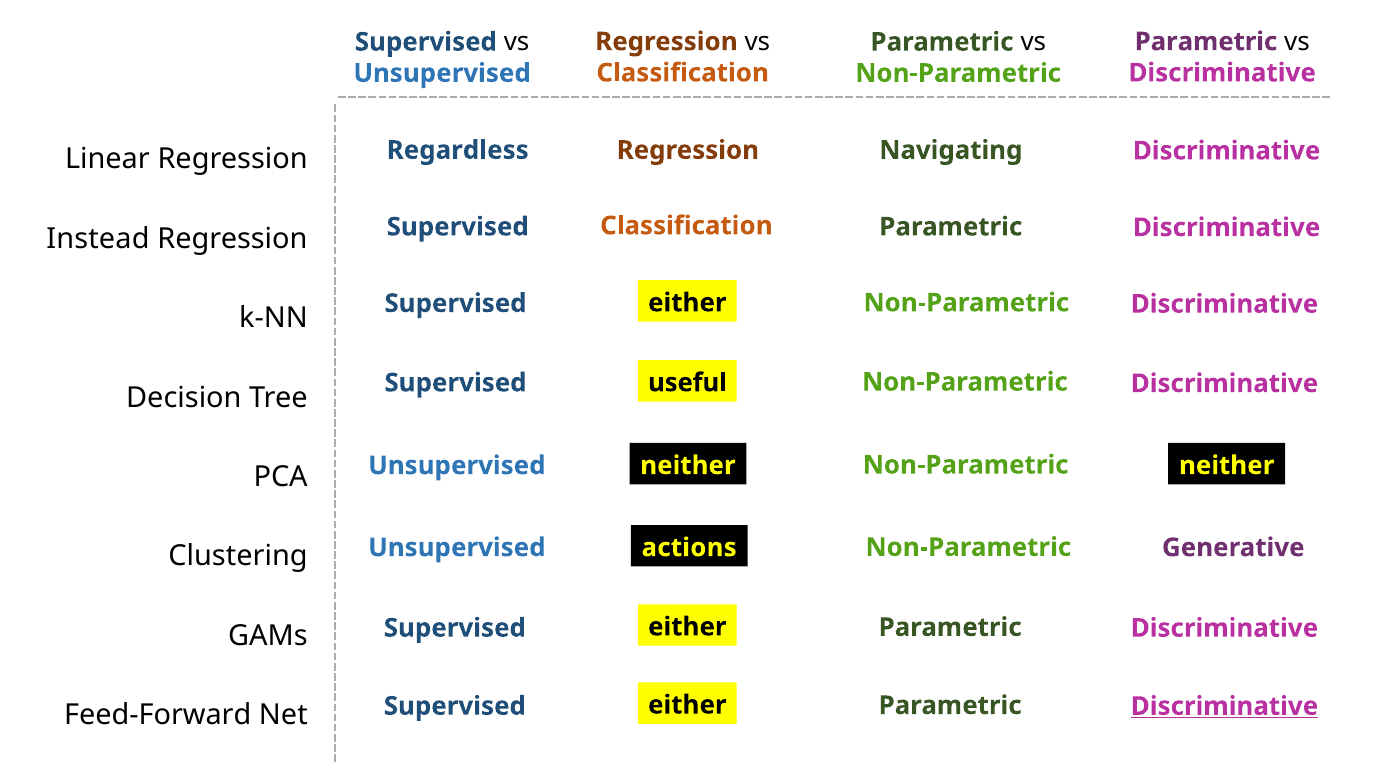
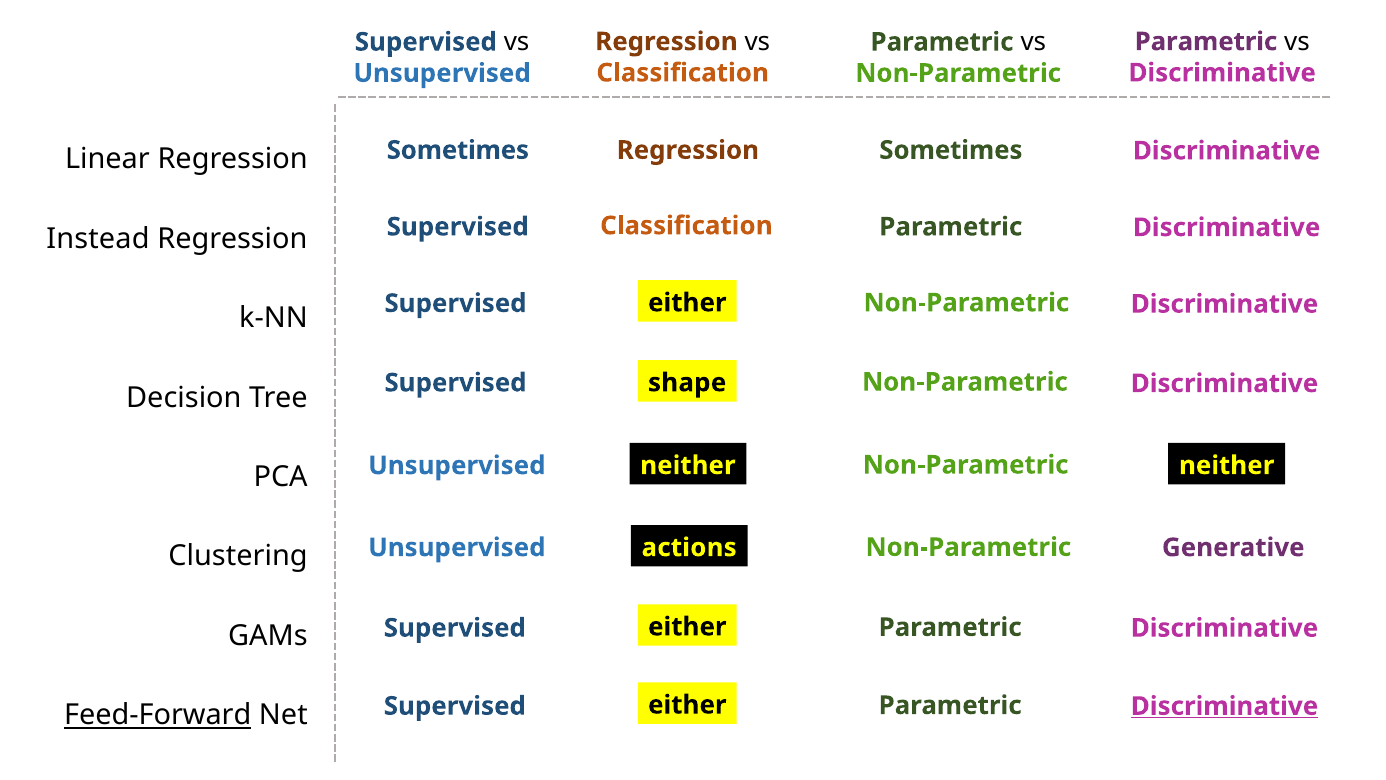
Regardless at (458, 150): Regardless -> Sometimes
Regression Navigating: Navigating -> Sometimes
useful: useful -> shape
Feed-Forward underline: none -> present
